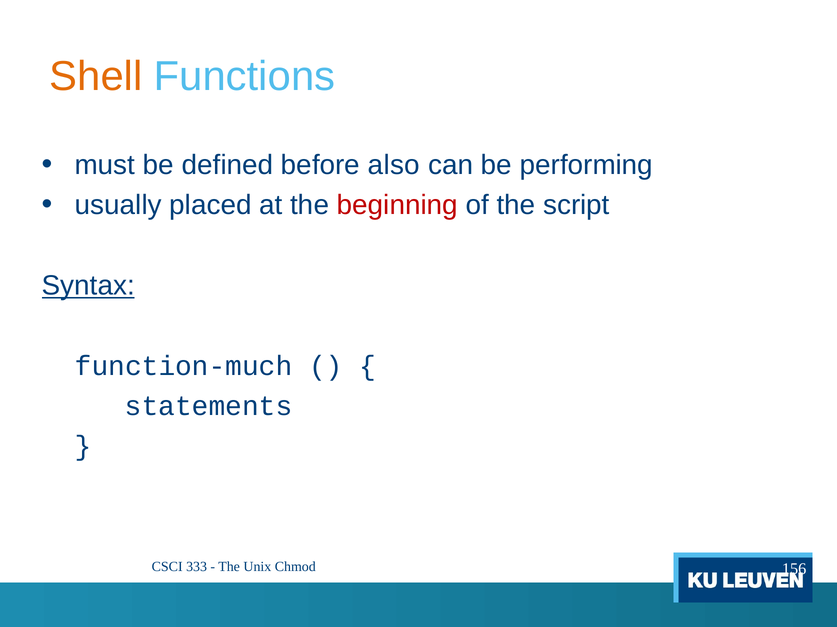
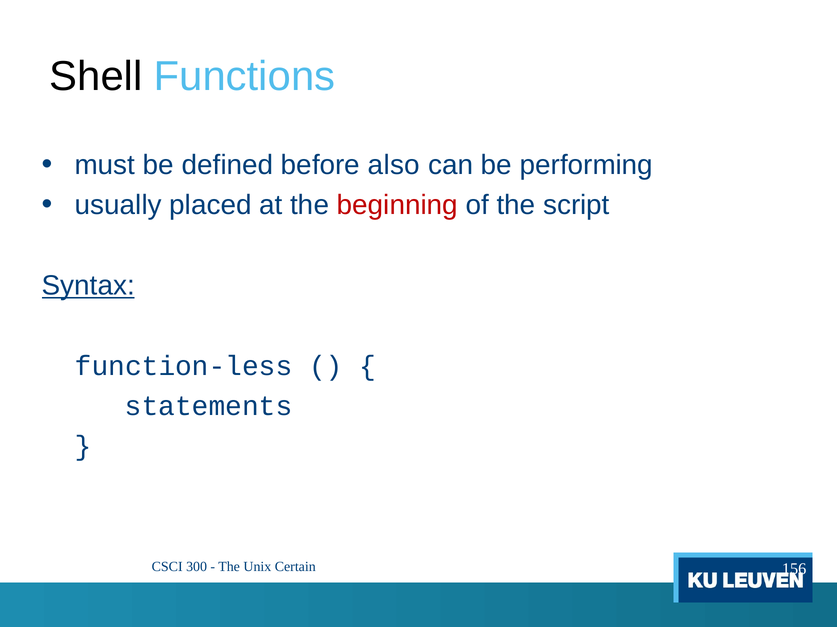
Shell colour: orange -> black
function-much: function-much -> function-less
333: 333 -> 300
Chmod: Chmod -> Certain
